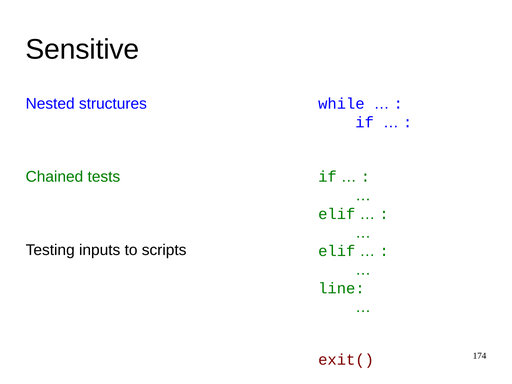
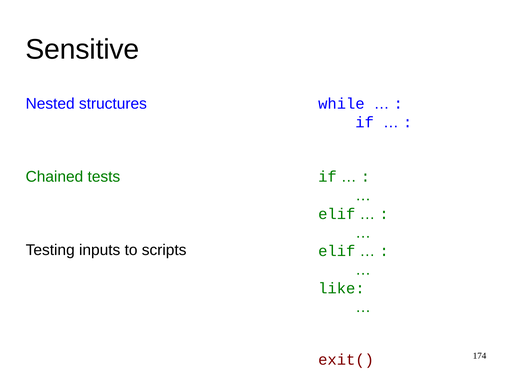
line: line -> like
